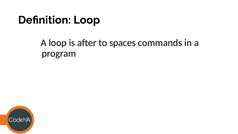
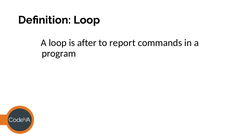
spaces: spaces -> report
